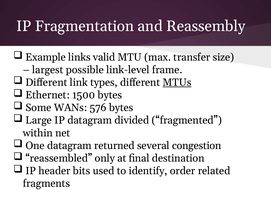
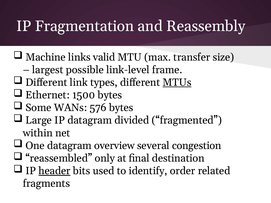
Example: Example -> Machine
returned: returned -> overview
header underline: none -> present
